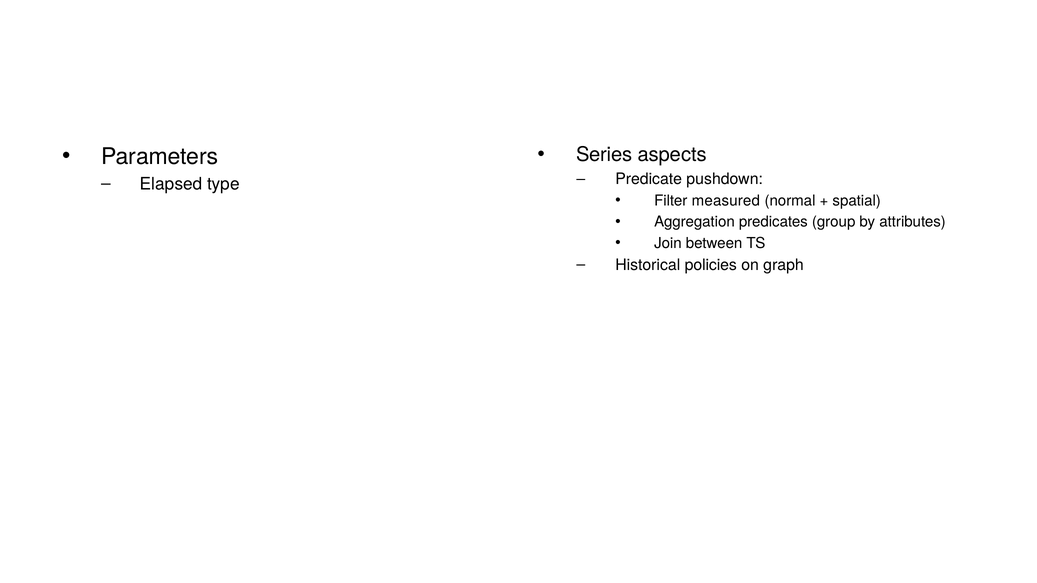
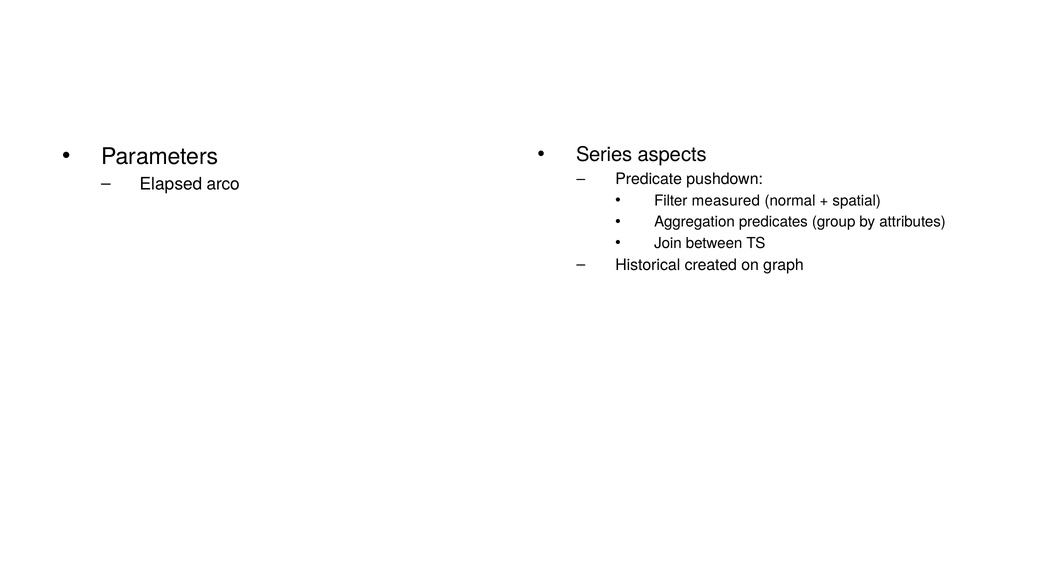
type: type -> arco
policies: policies -> created
